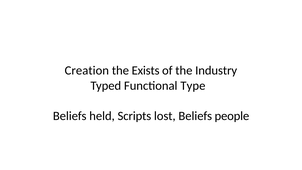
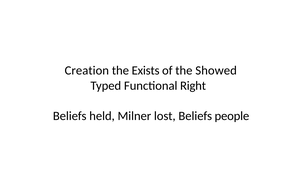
Industry: Industry -> Showed
Type: Type -> Right
Scripts: Scripts -> Milner
